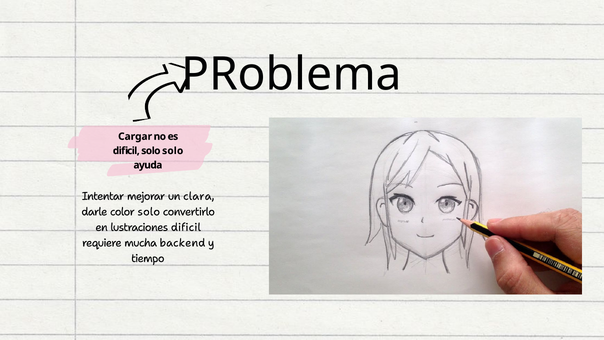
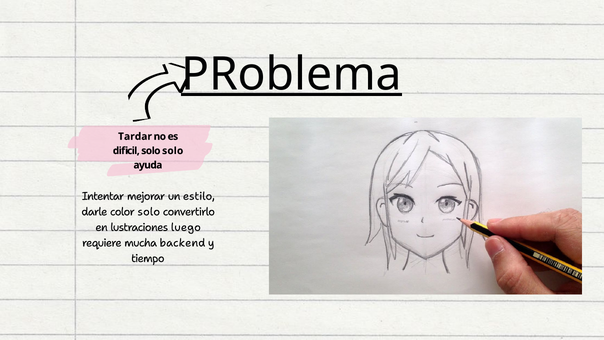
PRoblema underline: none -> present
Cargar: Cargar -> Tardar
clara: clara -> estilo
lustraciones dificil: dificil -> luego
